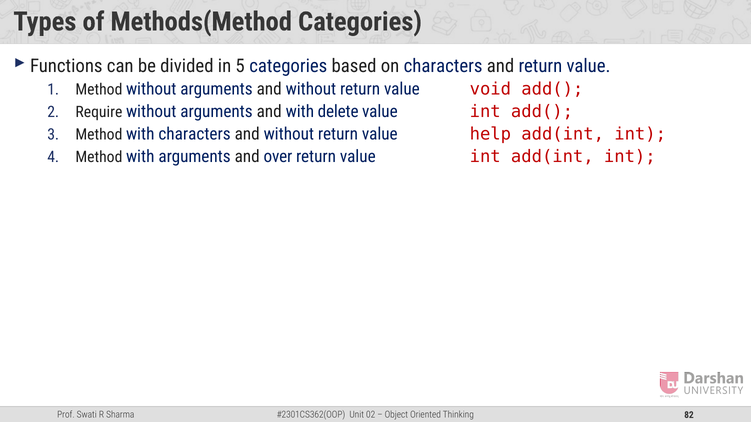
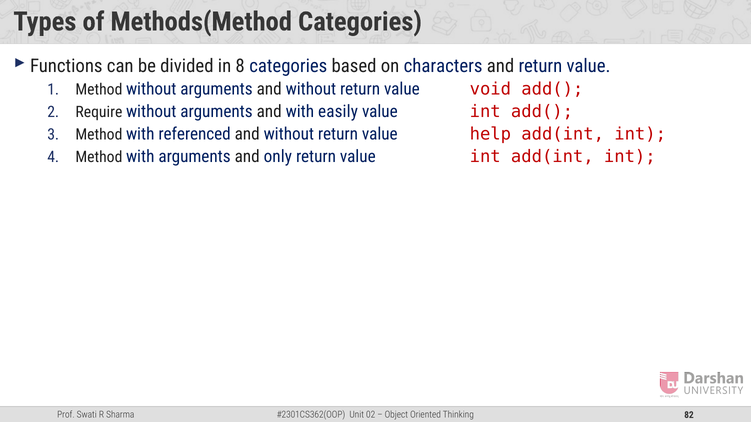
5: 5 -> 8
delete: delete -> easily
with characters: characters -> referenced
over: over -> only
